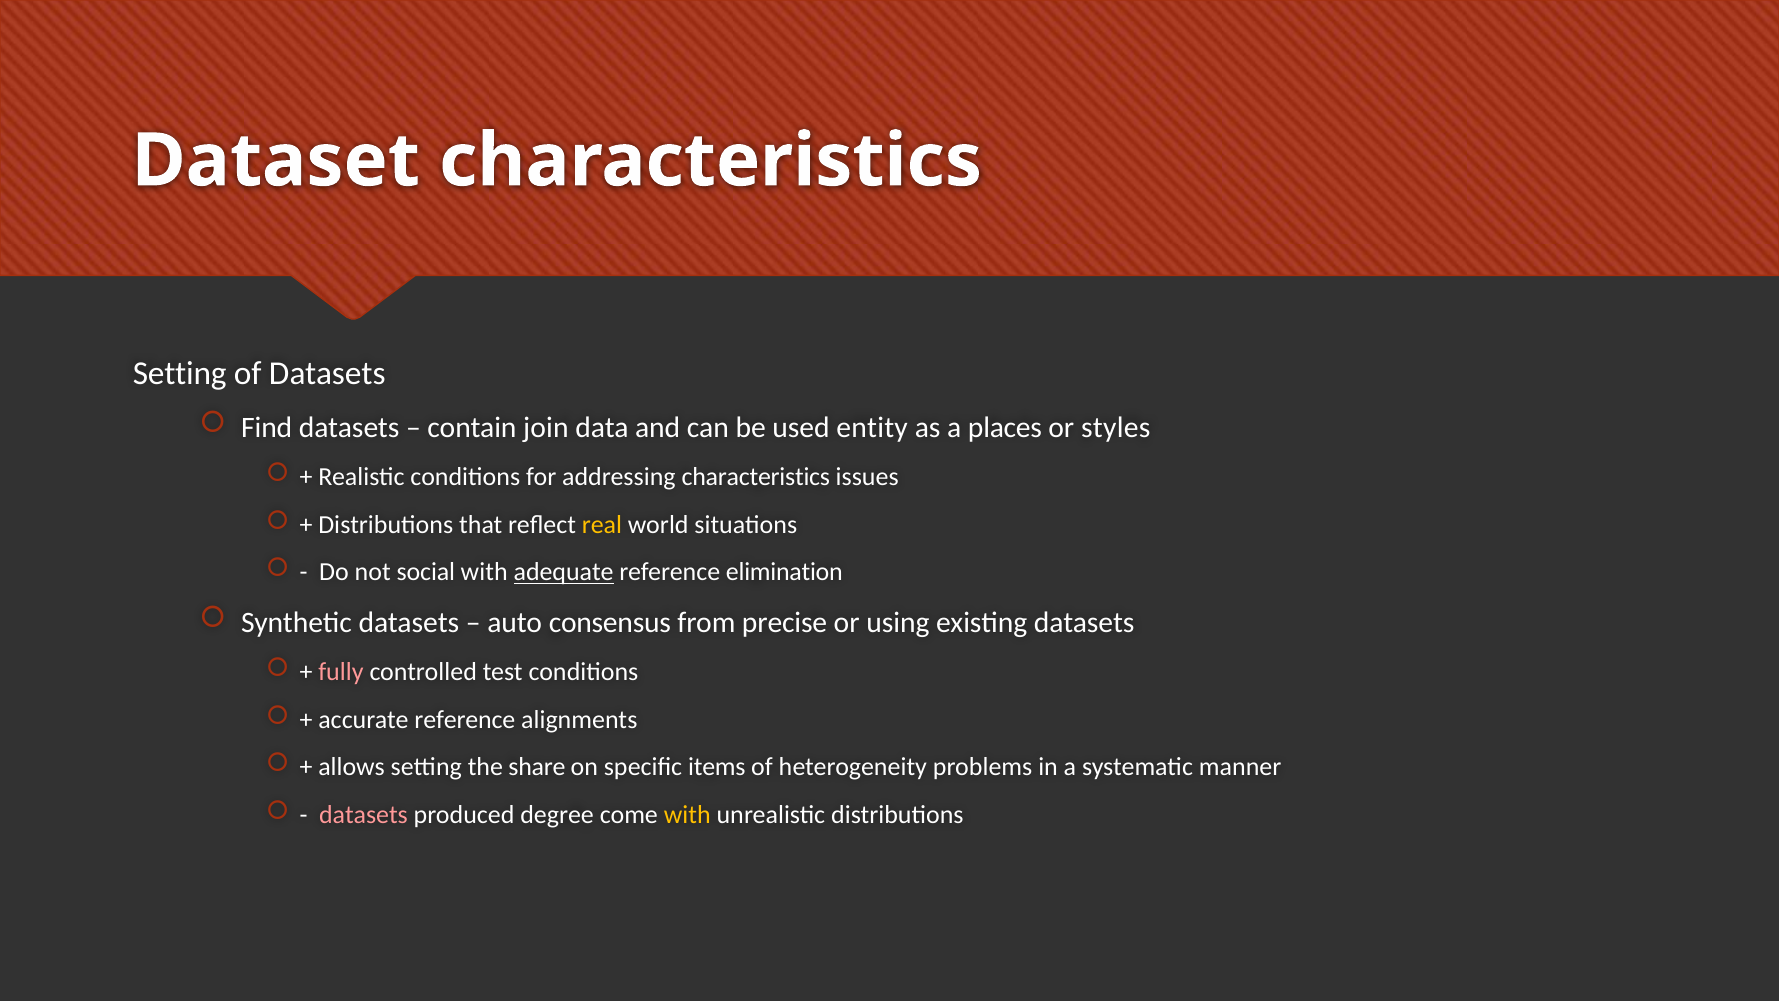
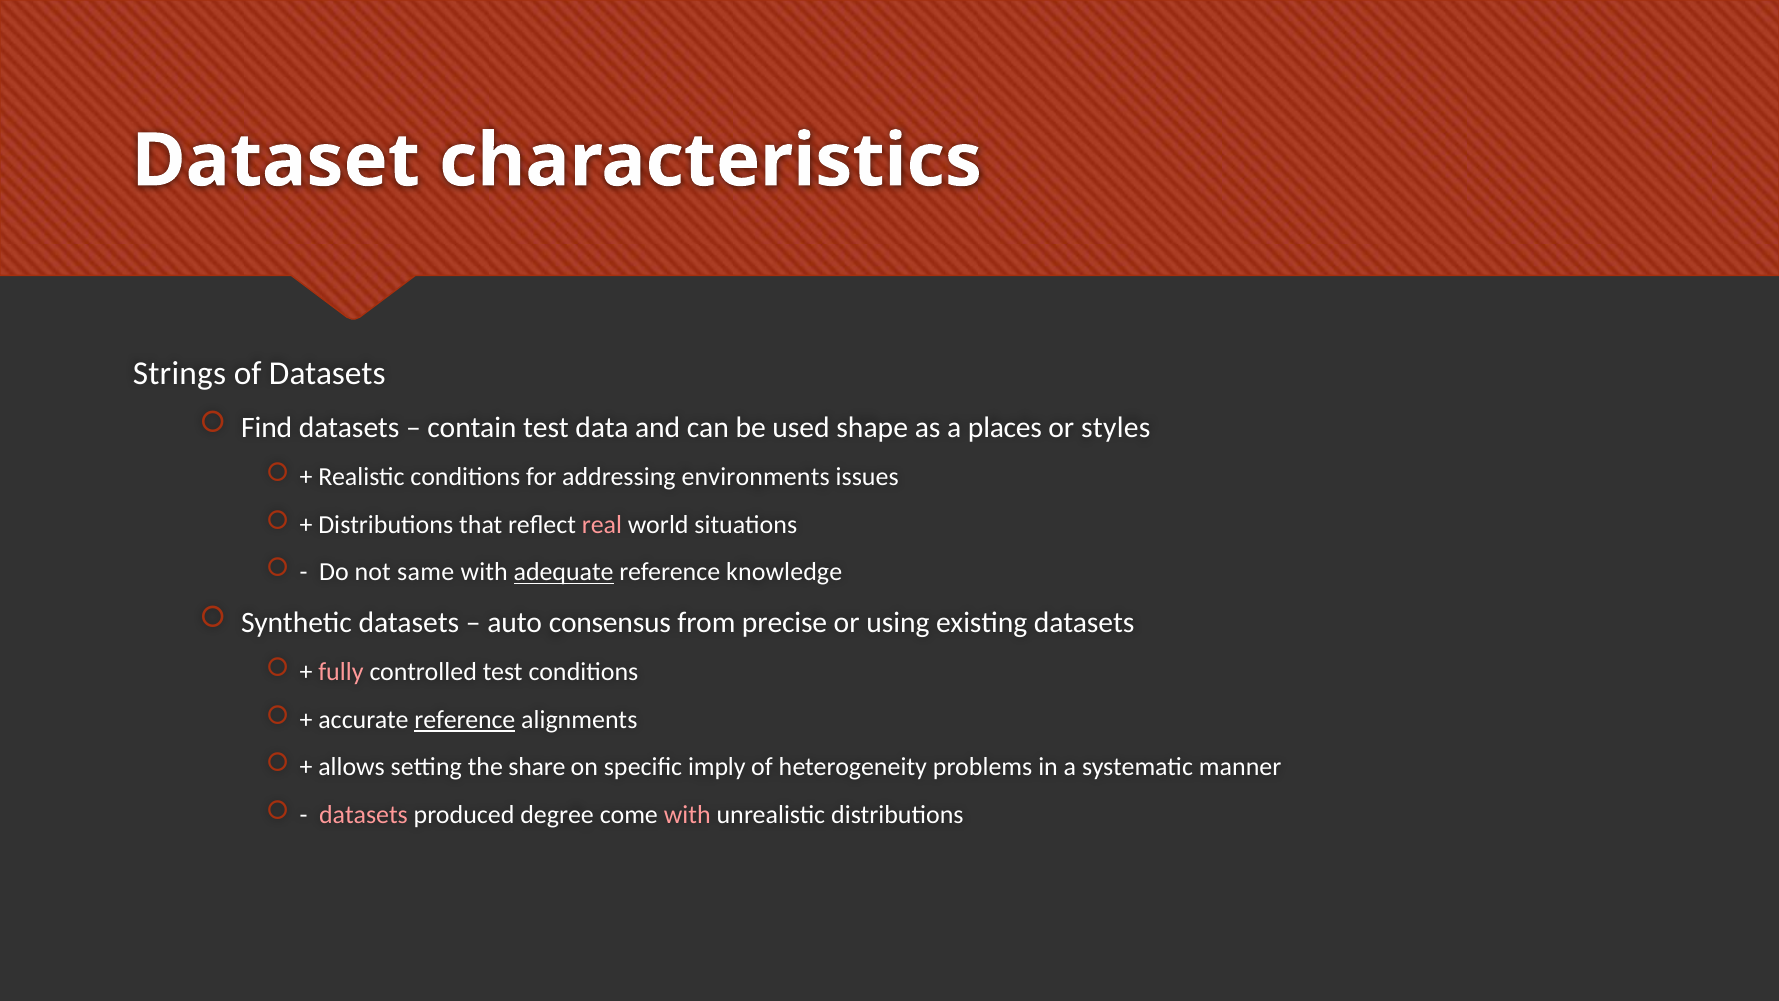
Setting at (180, 373): Setting -> Strings
contain join: join -> test
entity: entity -> shape
addressing characteristics: characteristics -> environments
real colour: yellow -> pink
social: social -> same
elimination: elimination -> knowledge
reference at (465, 720) underline: none -> present
items: items -> imply
with at (687, 815) colour: yellow -> pink
